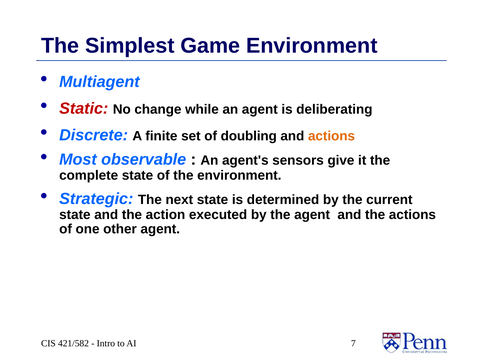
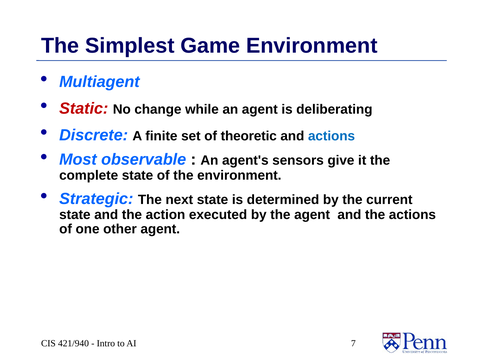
doubling: doubling -> theoretic
actions at (332, 136) colour: orange -> blue
421/582: 421/582 -> 421/940
